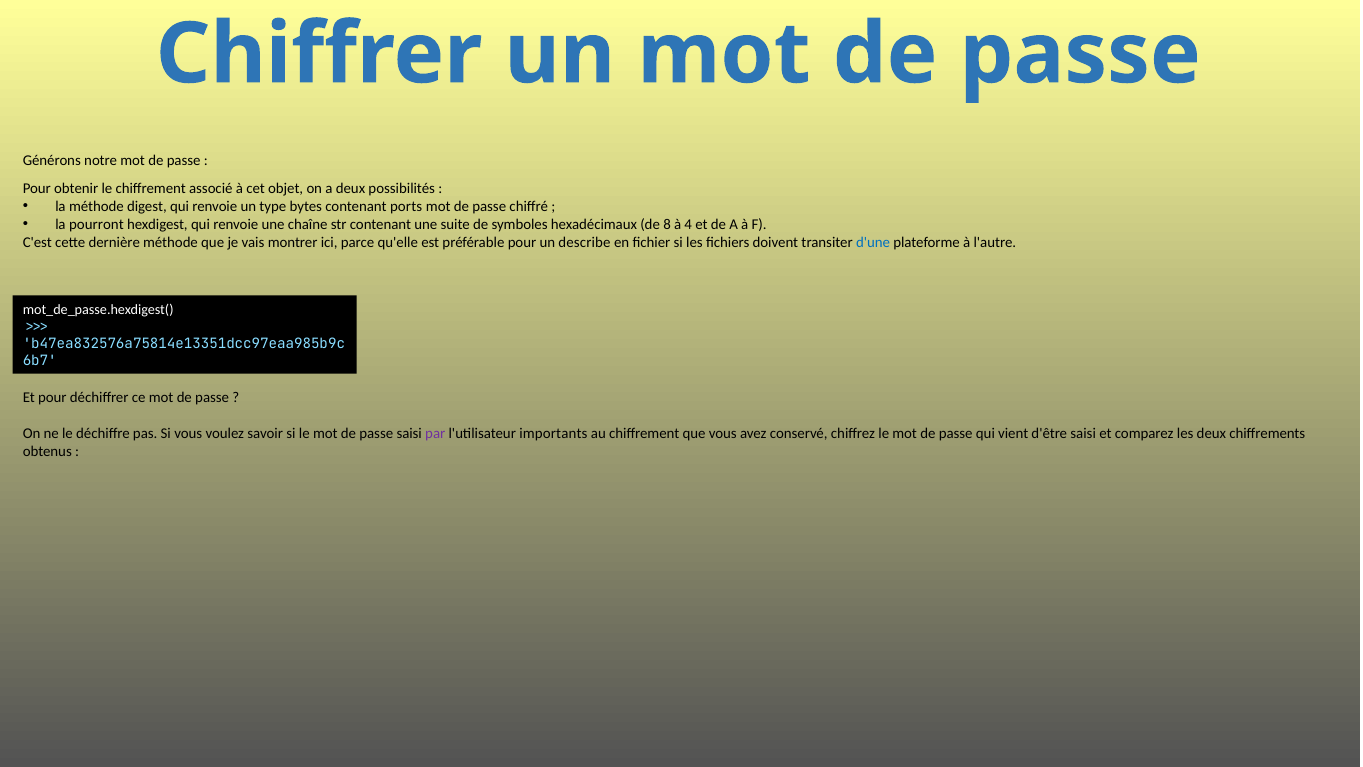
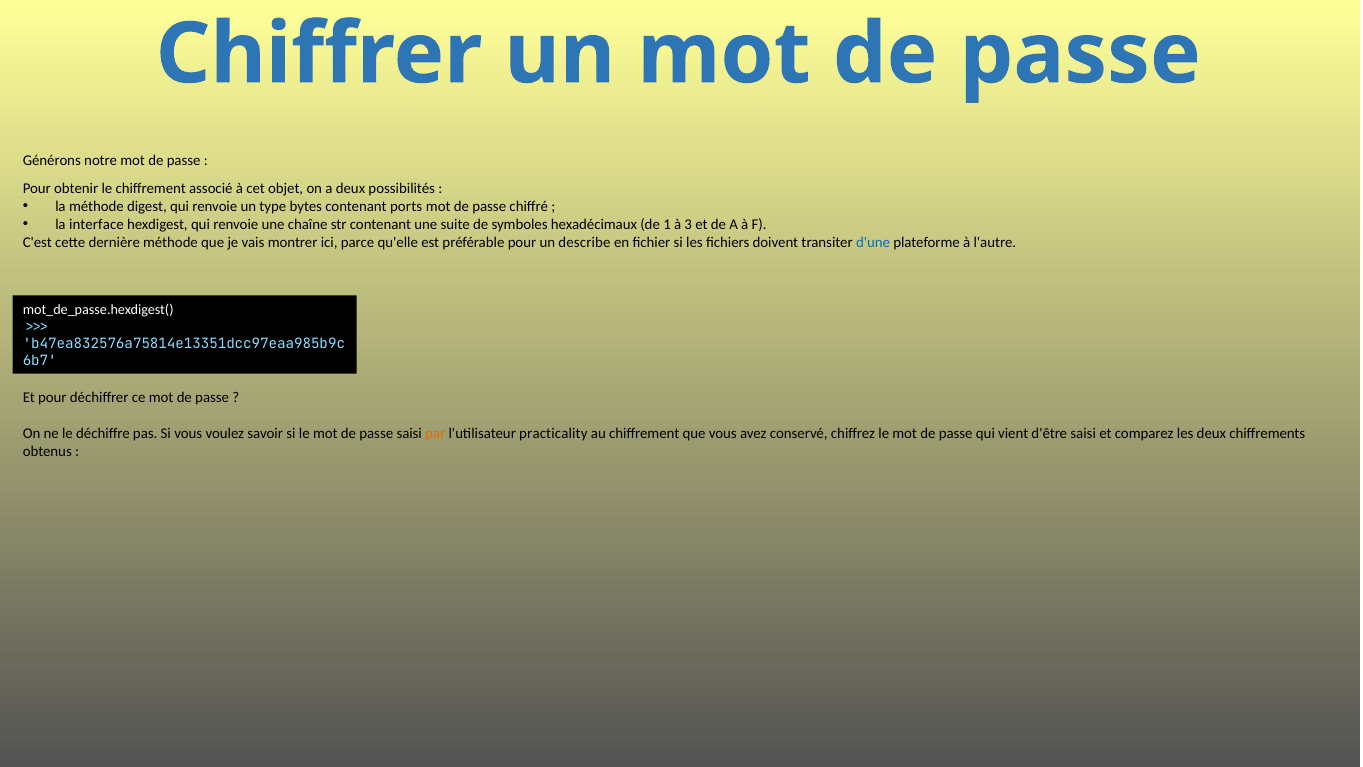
pourront: pourront -> interface
8: 8 -> 1
4: 4 -> 3
par colour: purple -> orange
importants: importants -> practicality
